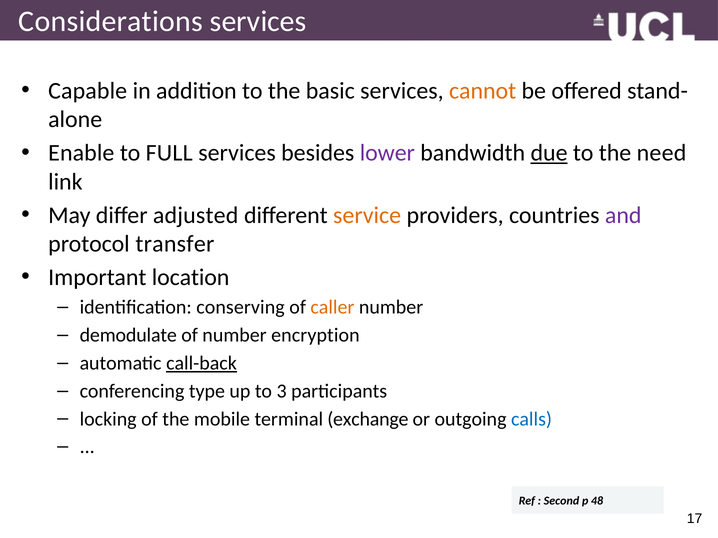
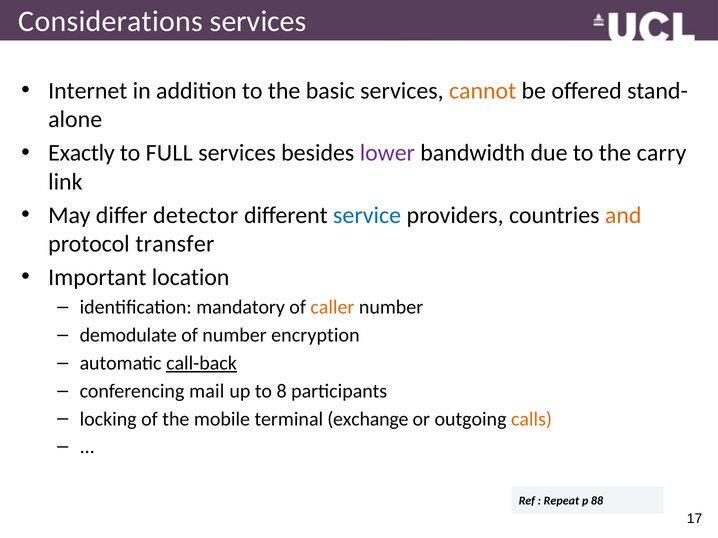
Capable: Capable -> Internet
Enable: Enable -> Exactly
due underline: present -> none
need: need -> carry
adjusted: adjusted -> detector
service colour: orange -> blue
and colour: purple -> orange
conserving: conserving -> mandatory
type: type -> mail
3: 3 -> 8
calls colour: blue -> orange
Second: Second -> Repeat
48: 48 -> 88
